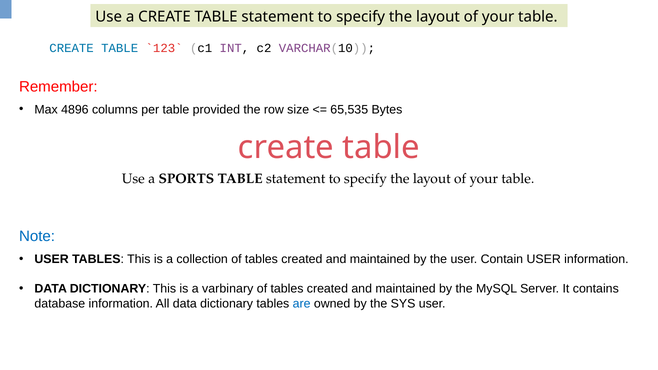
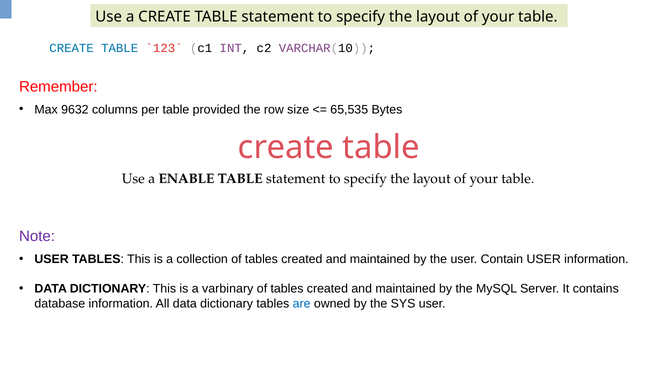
4896: 4896 -> 9632
SPORTS: SPORTS -> ENABLE
Note colour: blue -> purple
